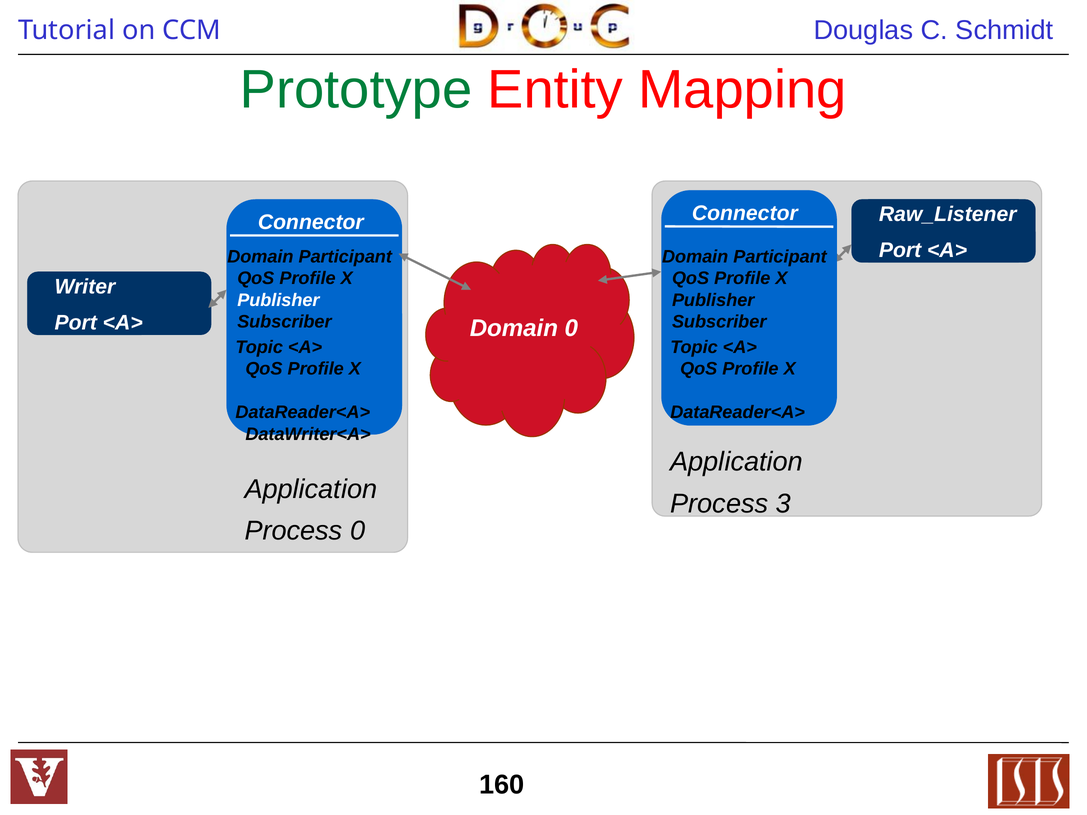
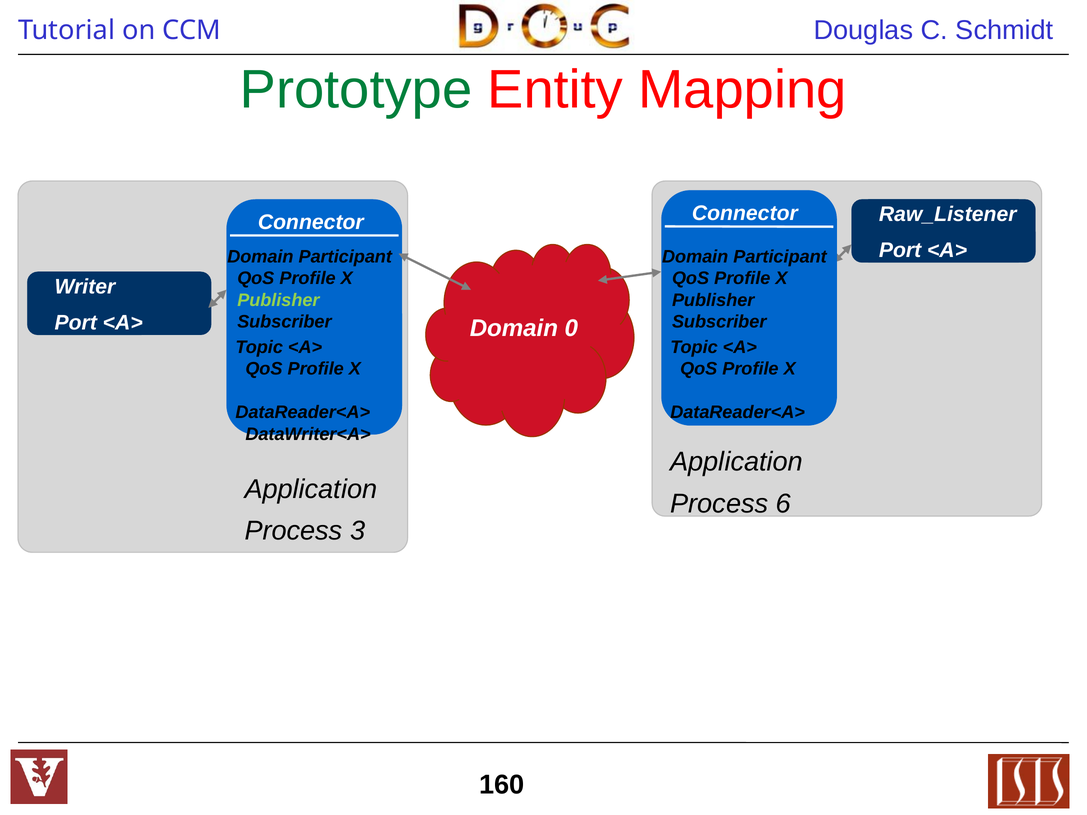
Publisher at (278, 300) colour: white -> light green
3: 3 -> 6
Process 0: 0 -> 3
